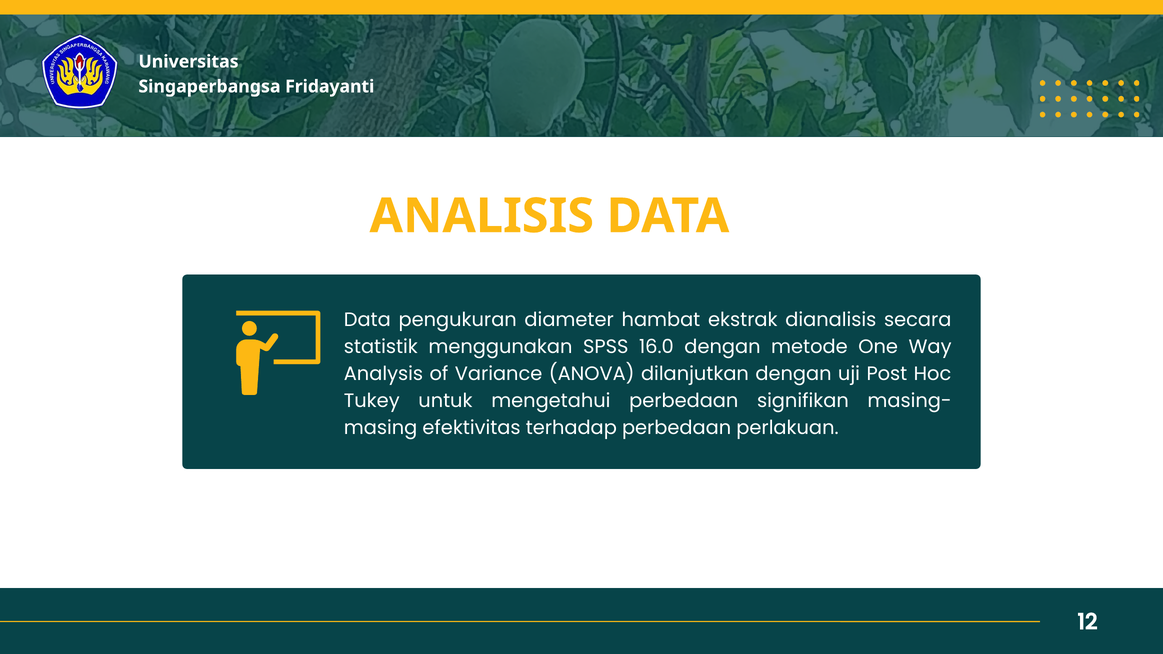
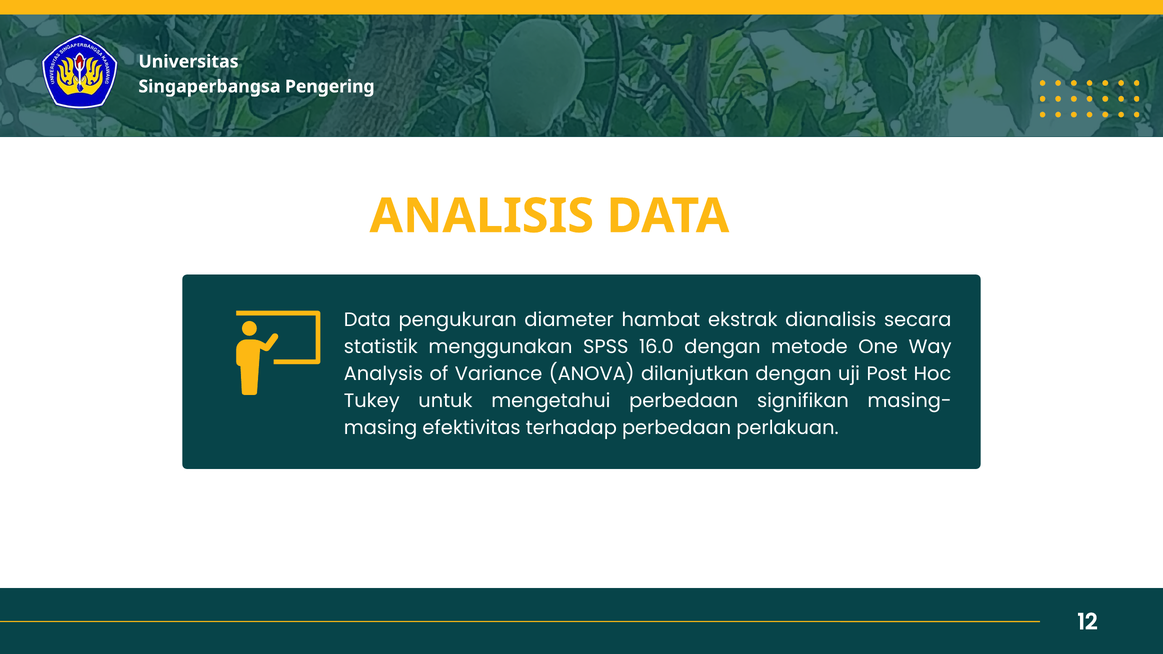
Fridayanti: Fridayanti -> Pengering
